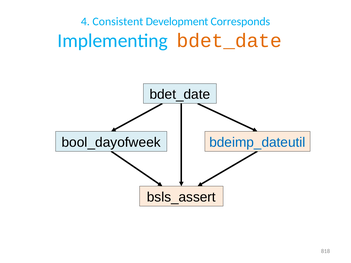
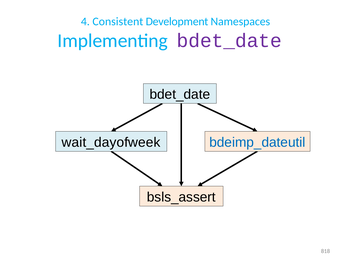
Corresponds: Corresponds -> Namespaces
bdet_date at (229, 41) colour: orange -> purple
bool_dayofweek: bool_dayofweek -> wait_dayofweek
